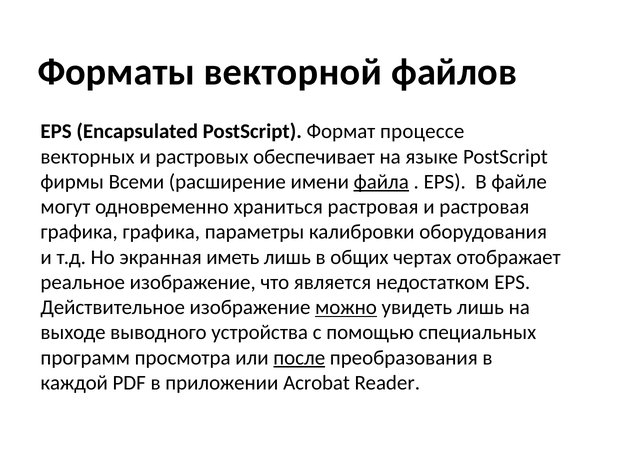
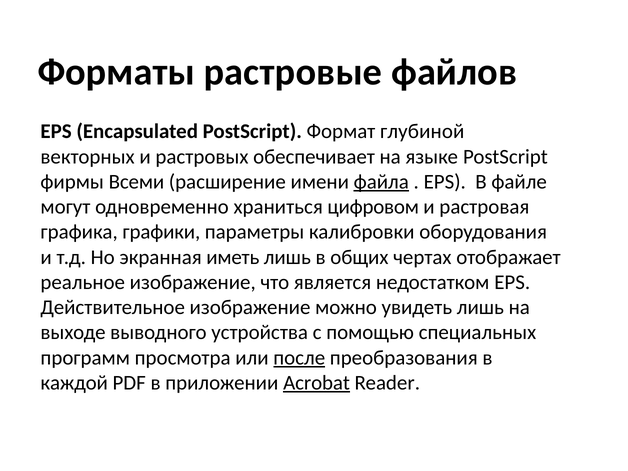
векторной: векторной -> растровые
процессе: процессе -> глубиной
храниться растровая: растровая -> цифровом
графика графика: графика -> графики
можно underline: present -> none
Acrobat underline: none -> present
